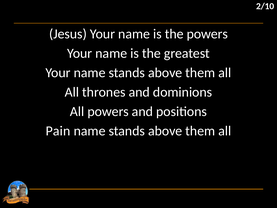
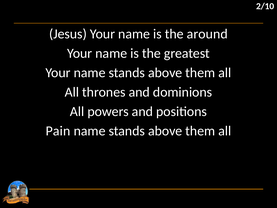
the powers: powers -> around
